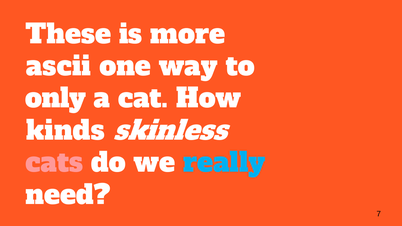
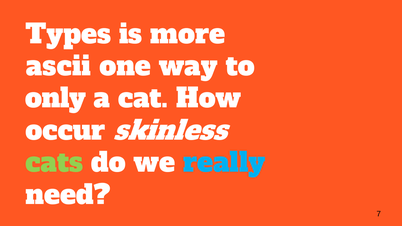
These: These -> Types
kinds: kinds -> occur
cats colour: pink -> light green
